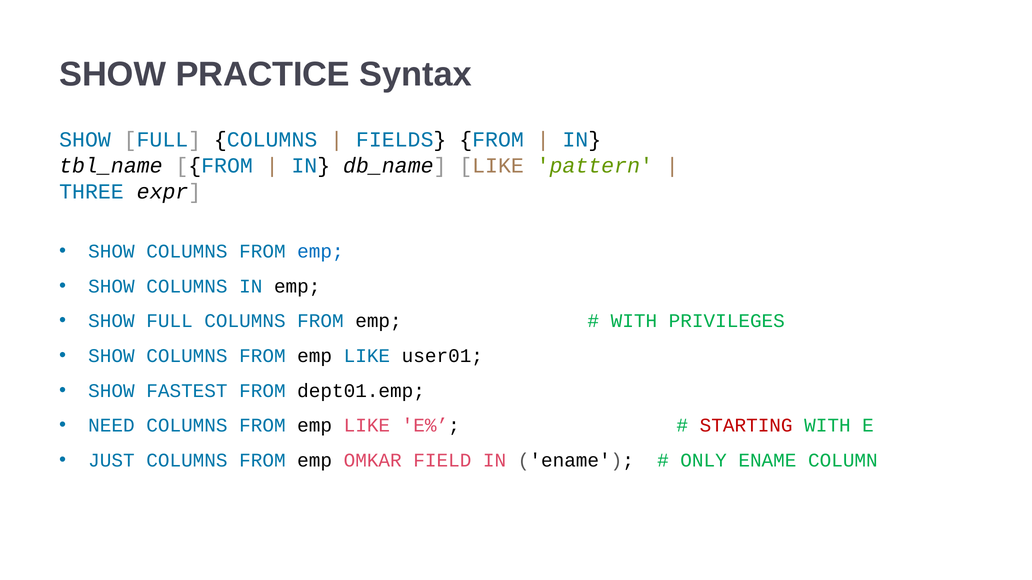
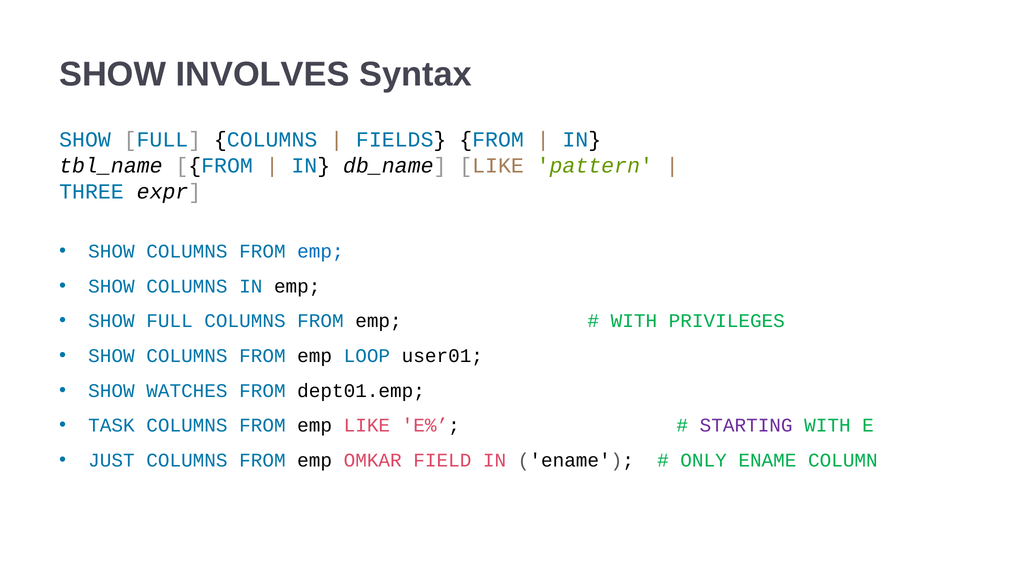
PRACTICE: PRACTICE -> INVOLVES
LIKE at (367, 356): LIKE -> LOOP
FASTEST: FASTEST -> WATCHES
NEED: NEED -> TASK
STARTING colour: red -> purple
